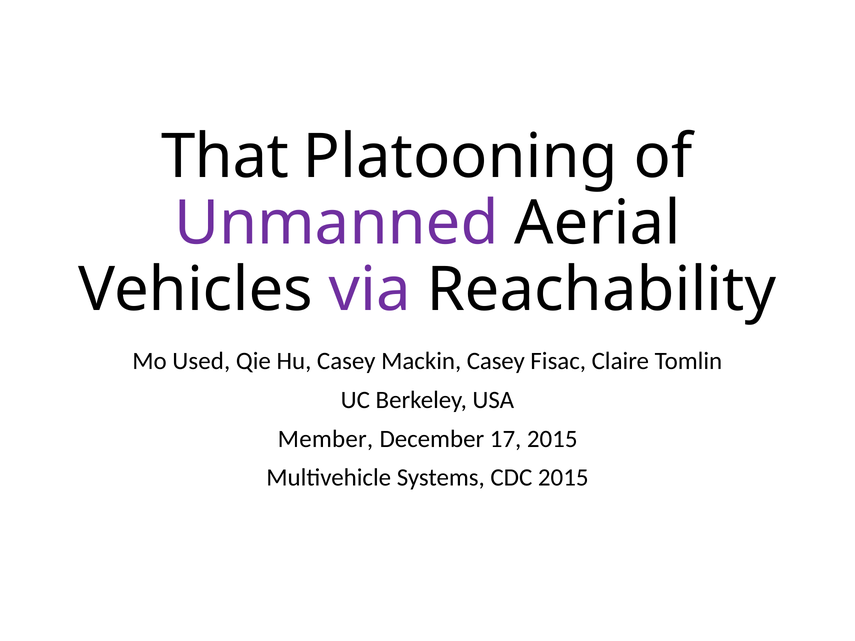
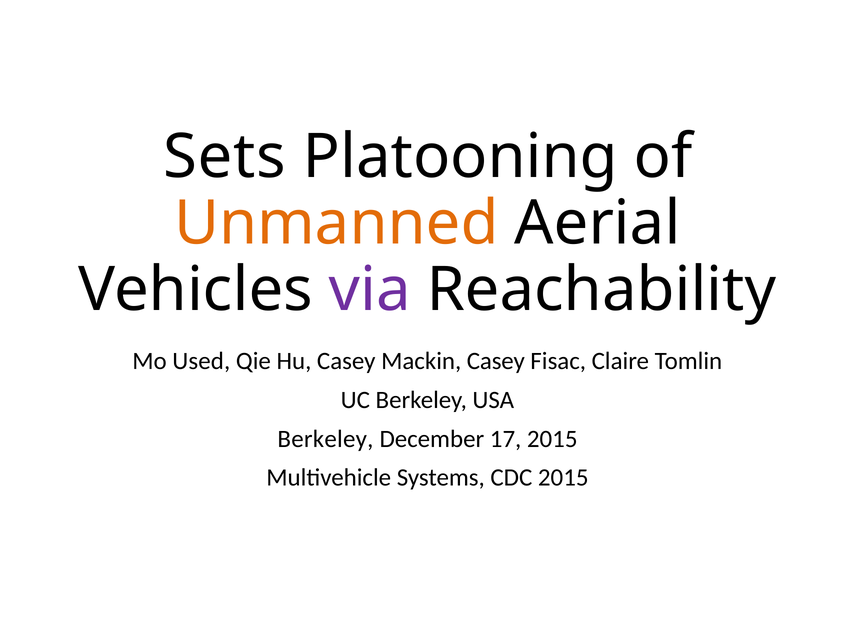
That: That -> Sets
Unmanned colour: purple -> orange
Member at (325, 439): Member -> Berkeley
